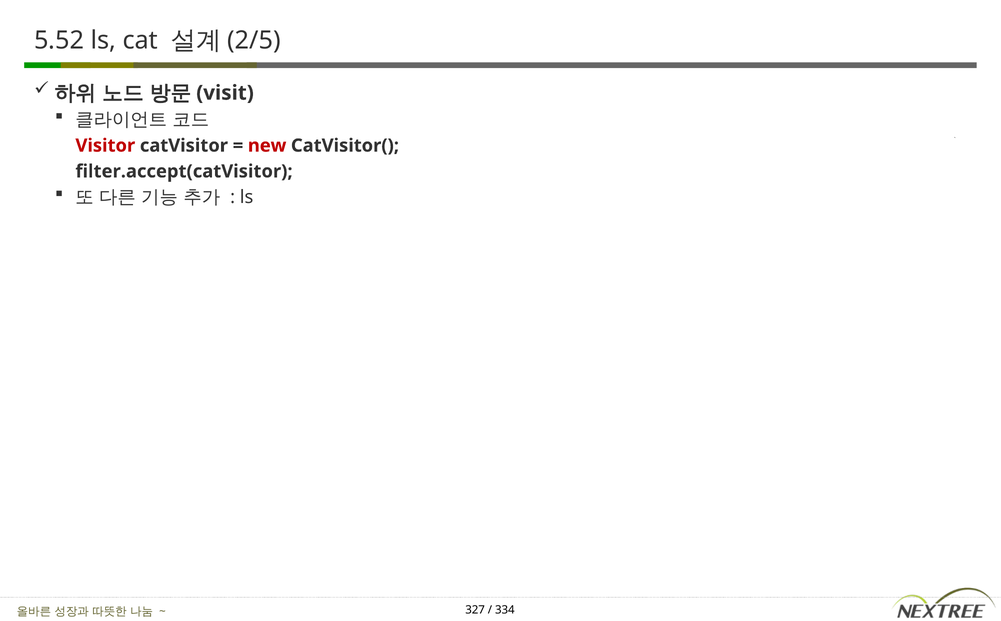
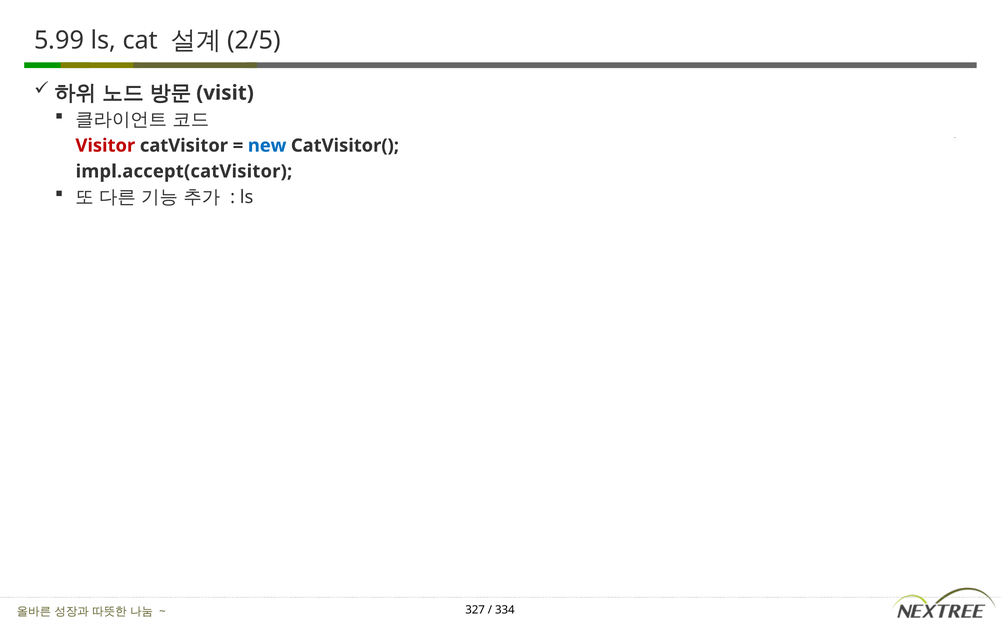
5.52: 5.52 -> 5.99
new colour: red -> blue
filter.accept(catVisitor: filter.accept(catVisitor -> impl.accept(catVisitor
